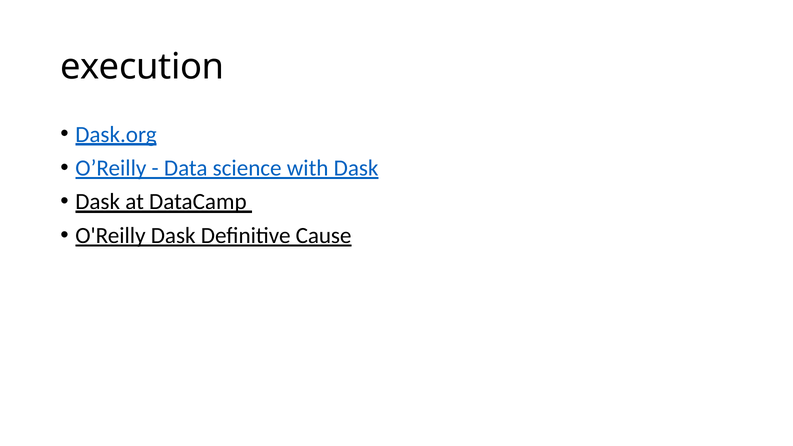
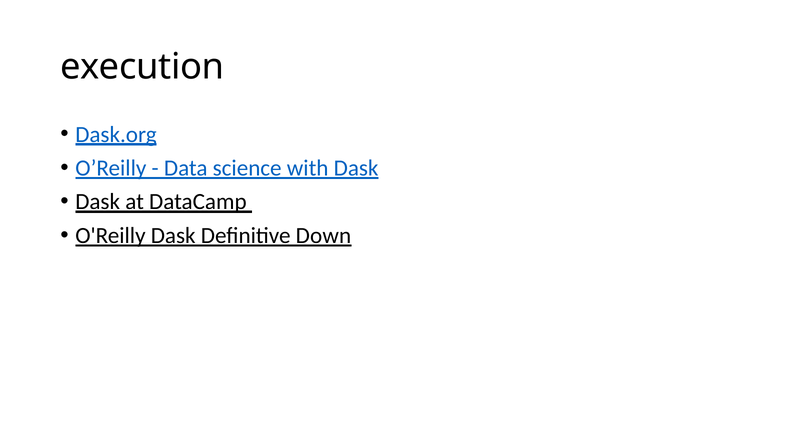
Cause: Cause -> Down
